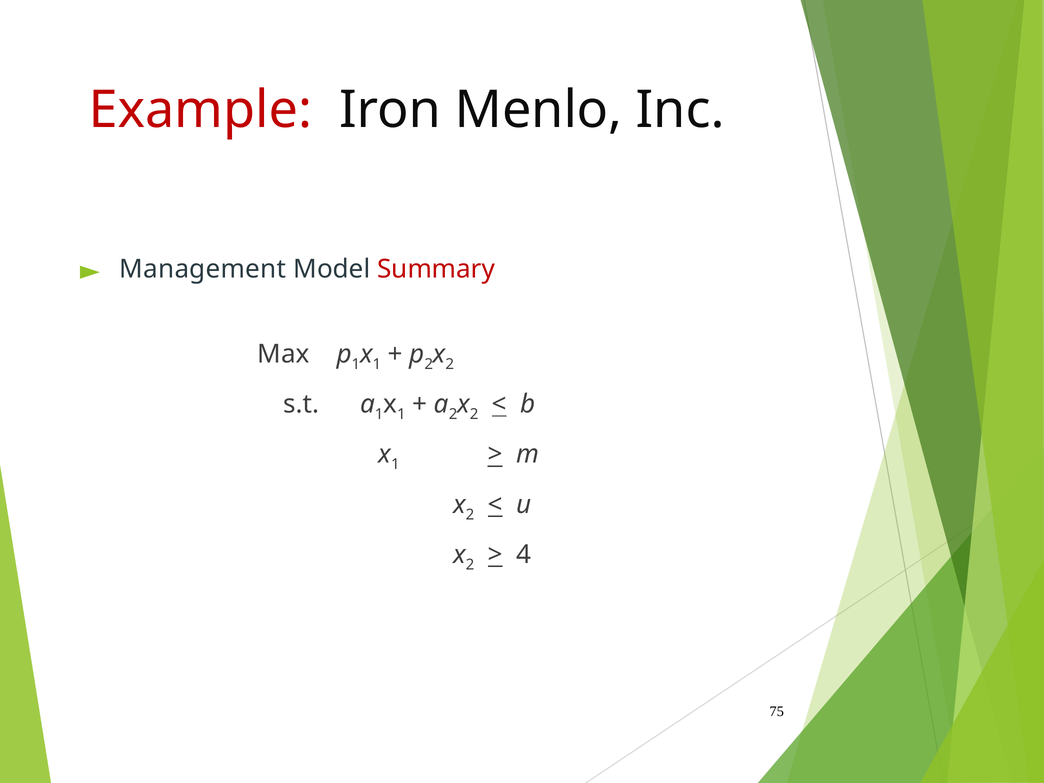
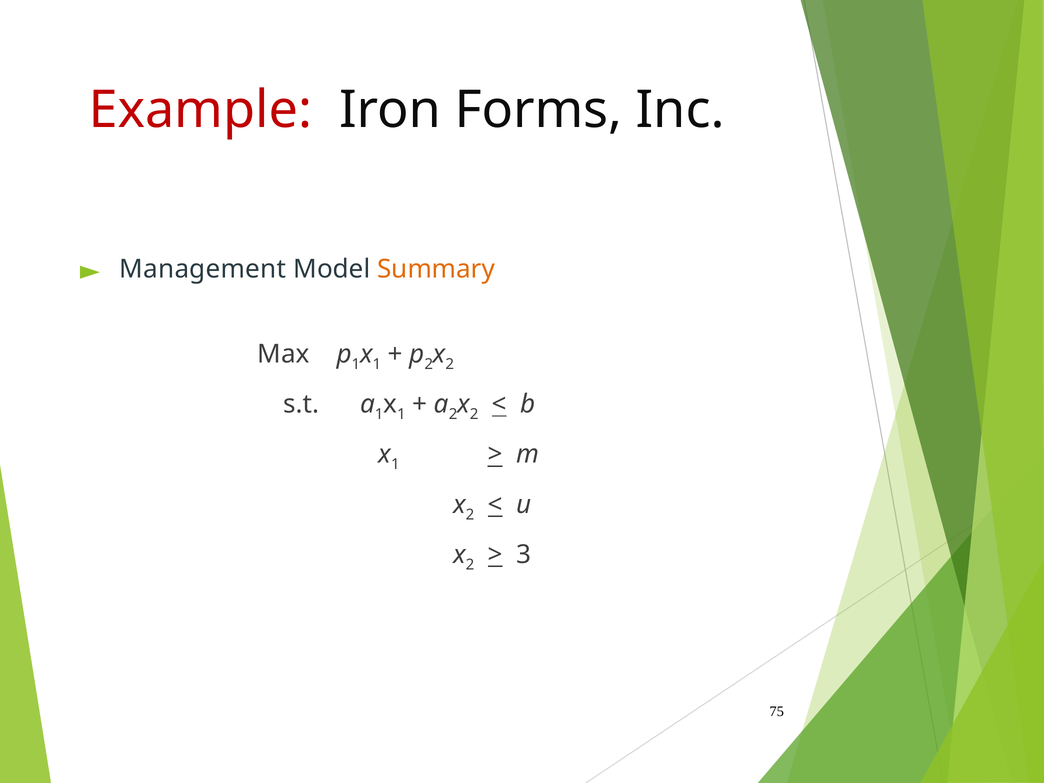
Menlo: Menlo -> Forms
Summary colour: red -> orange
4: 4 -> 3
